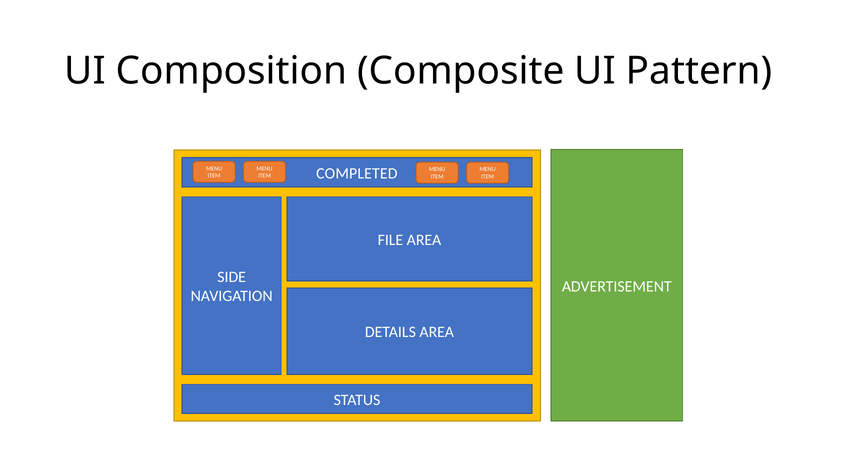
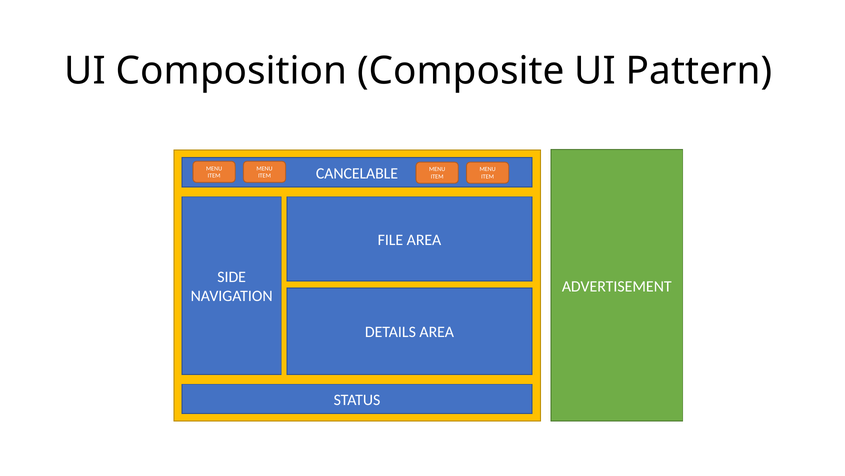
COMPLETED: COMPLETED -> CANCELABLE
